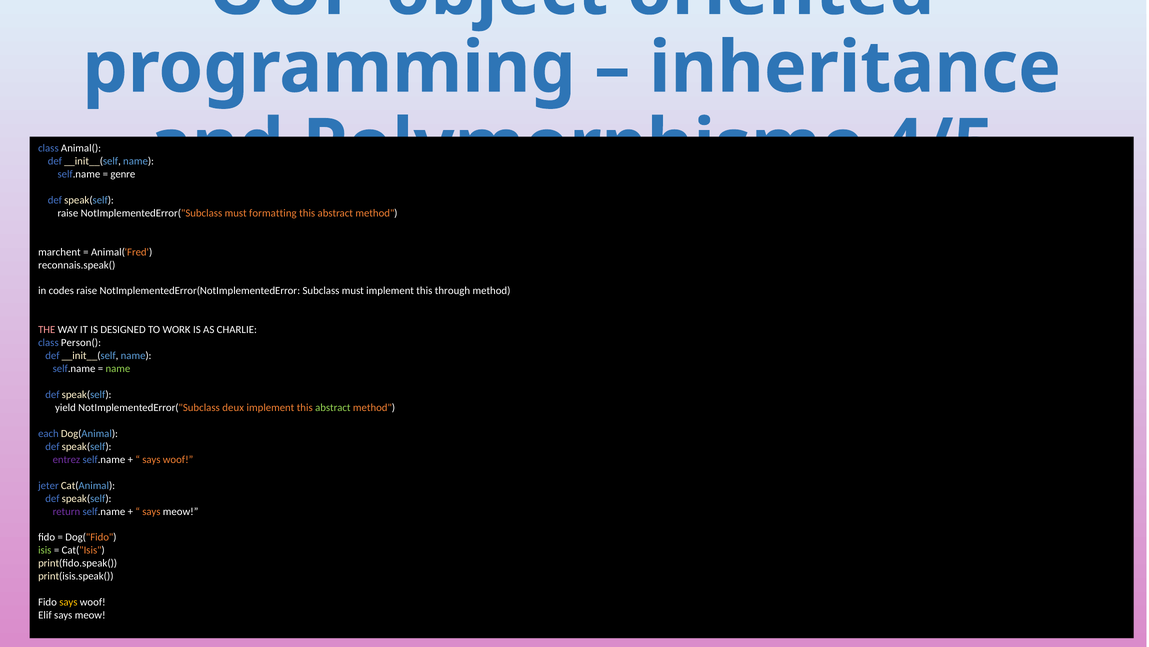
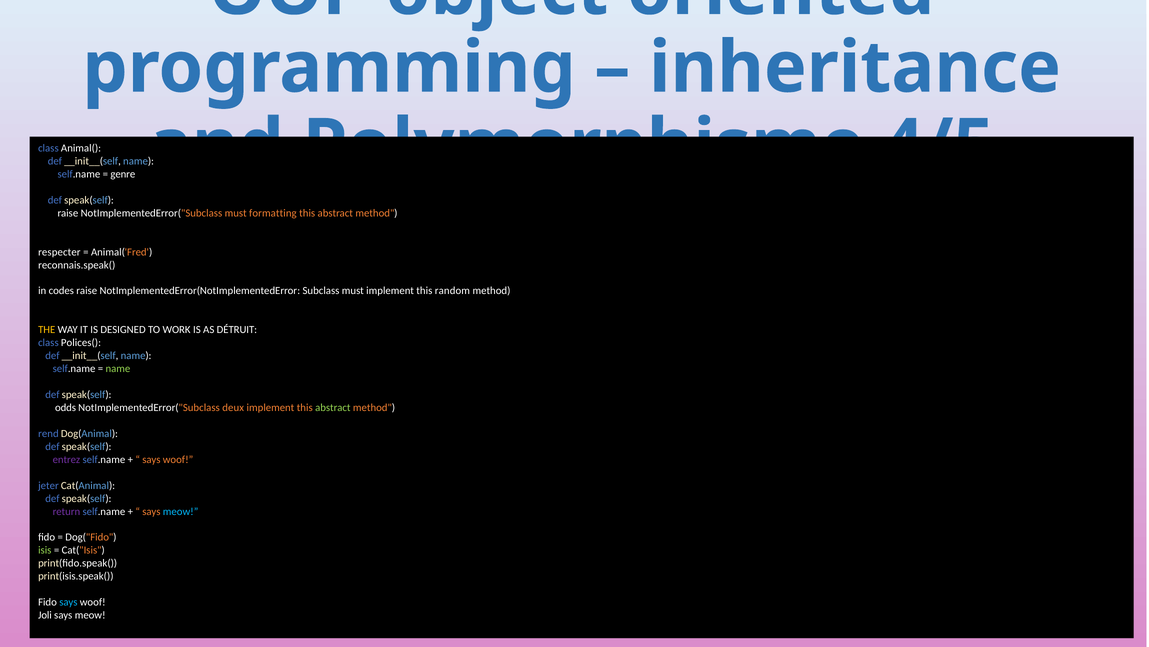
marchent: marchent -> respecter
through: through -> random
THE colour: pink -> yellow
CHARLIE: CHARLIE -> DÉTRUIT
Person(: Person( -> Polices(
yield: yield -> odds
each: each -> rend
meow at (181, 511) colour: white -> light blue
says at (68, 602) colour: yellow -> light blue
Elif: Elif -> Joli
